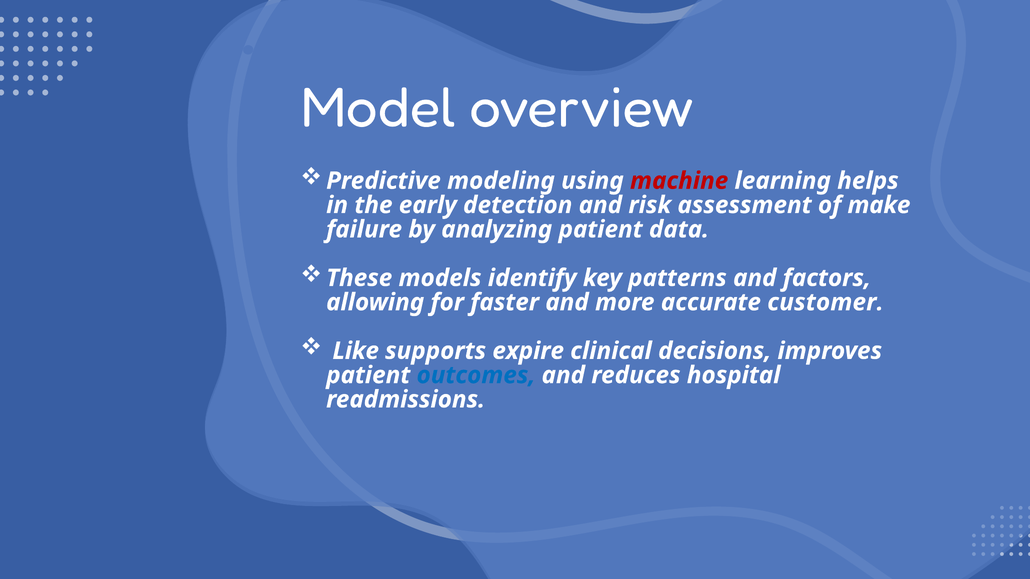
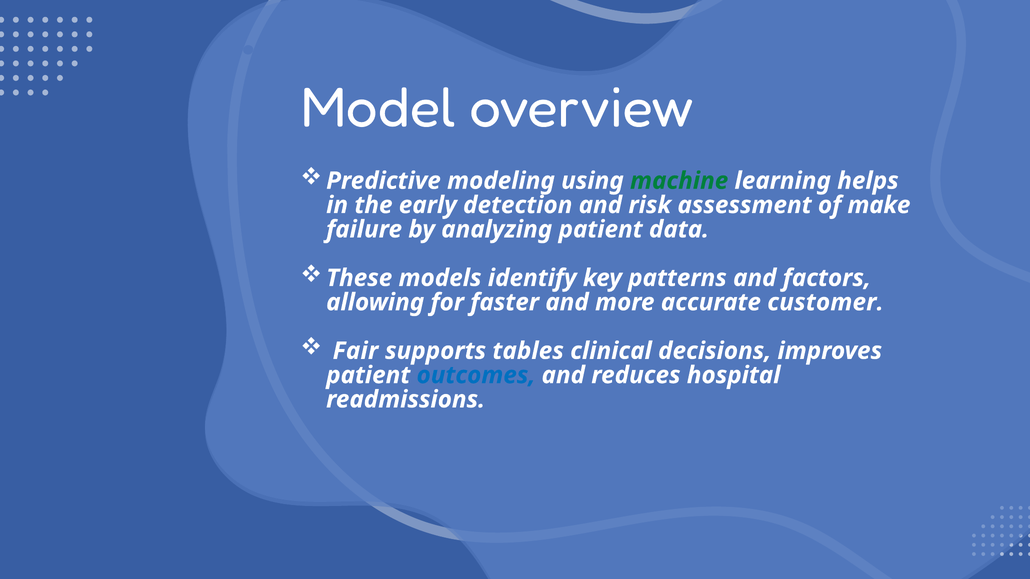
machine at (679, 181) colour: red -> green
Like: Like -> Fair
expire: expire -> tables
